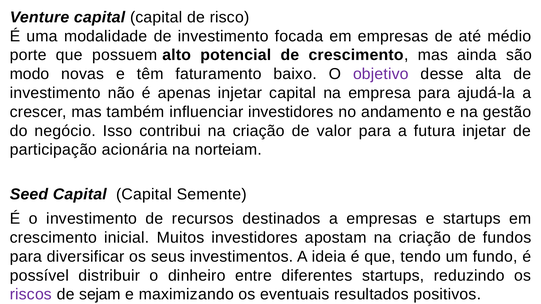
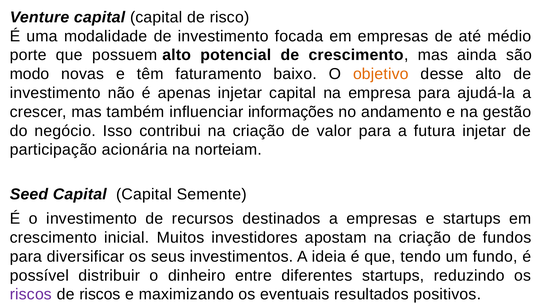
objetivo colour: purple -> orange
desse alta: alta -> alto
influenciar investidores: investidores -> informações
de sejam: sejam -> riscos
